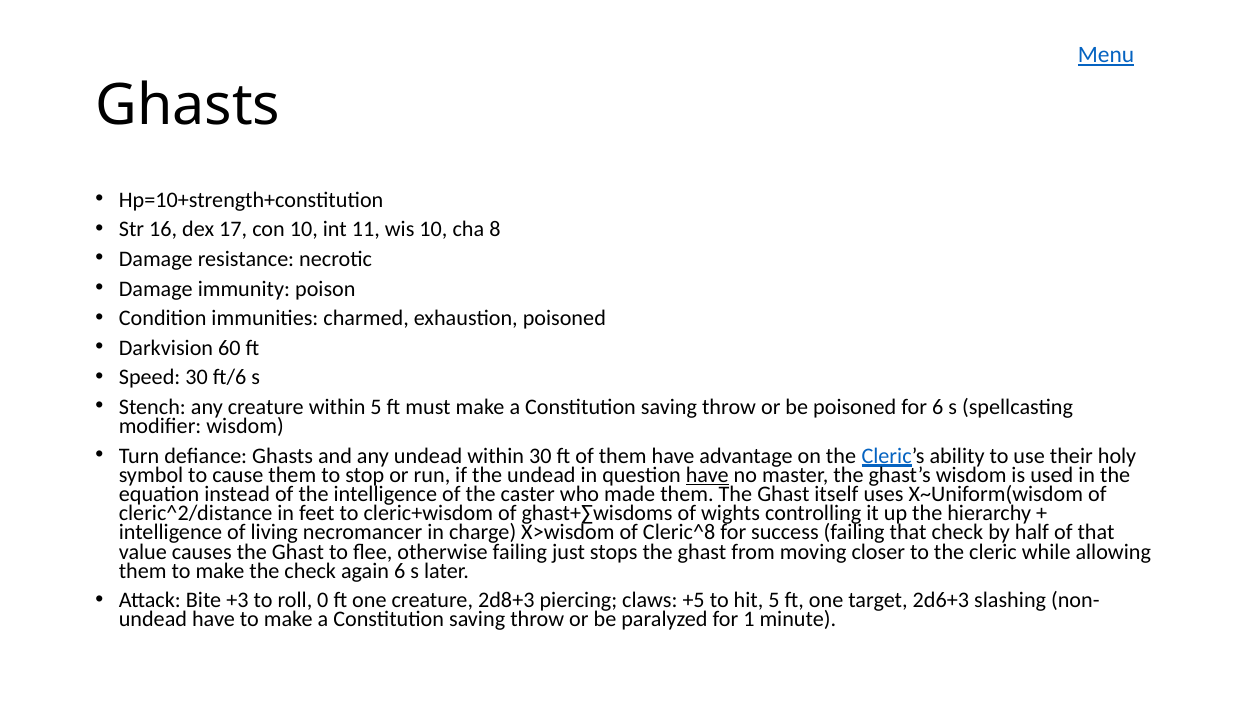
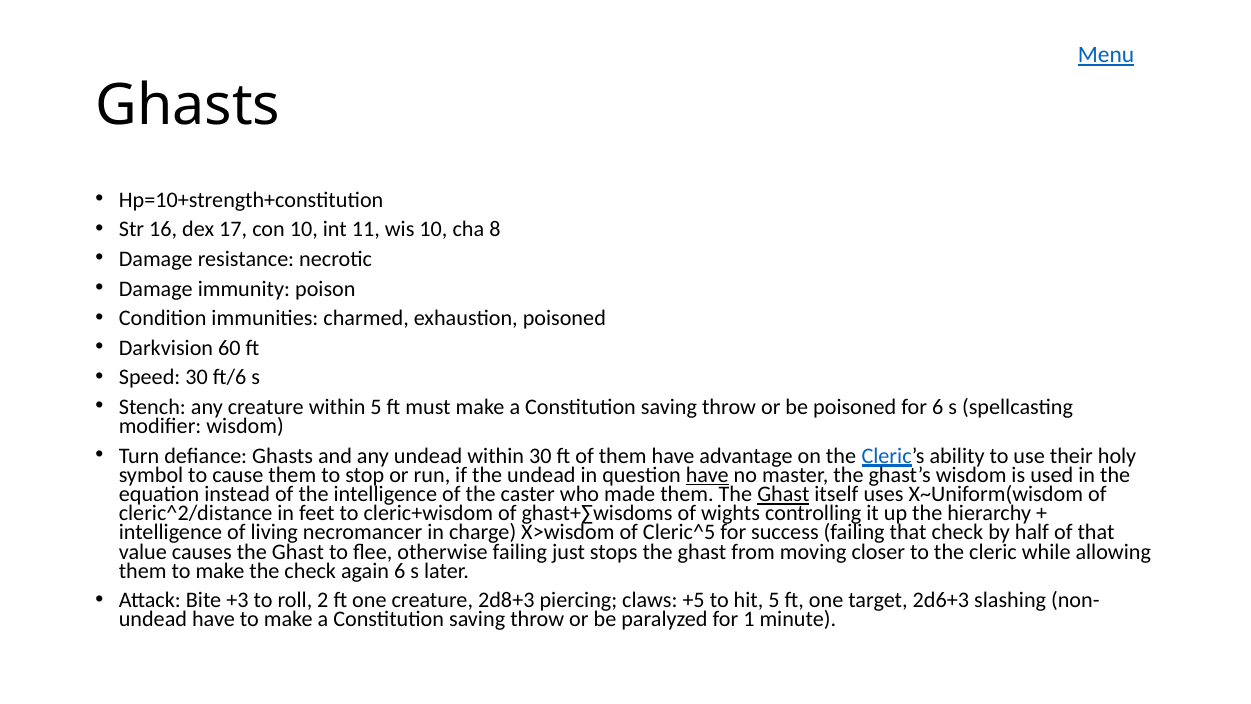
Ghast at (783, 494) underline: none -> present
Cleric^8: Cleric^8 -> Cleric^5
0: 0 -> 2
